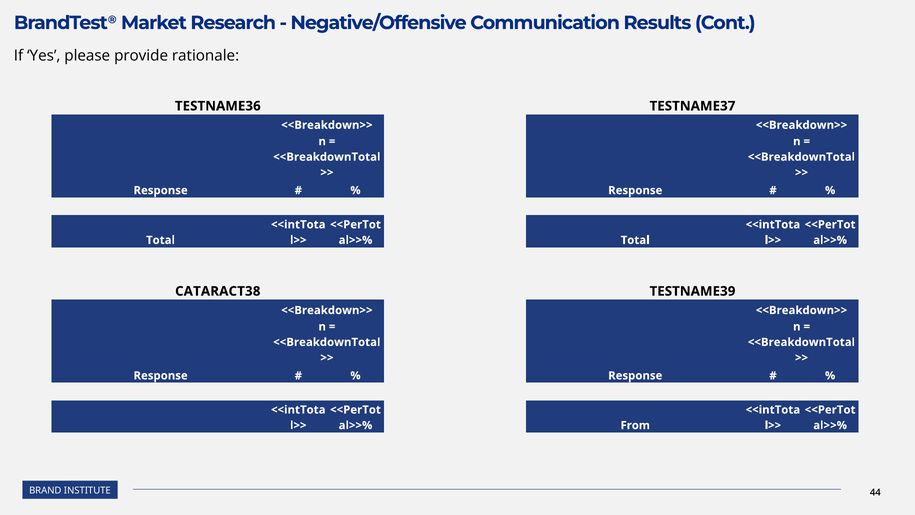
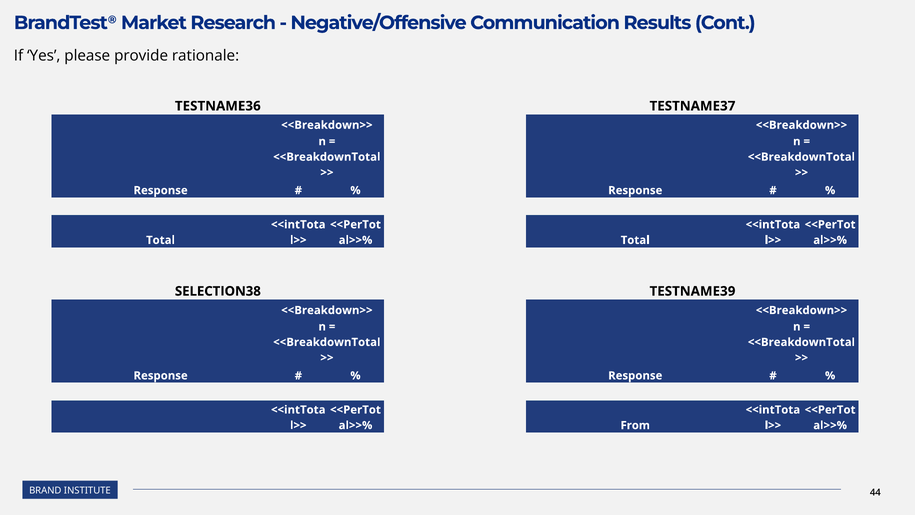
CATARACT38: CATARACT38 -> SELECTION38
